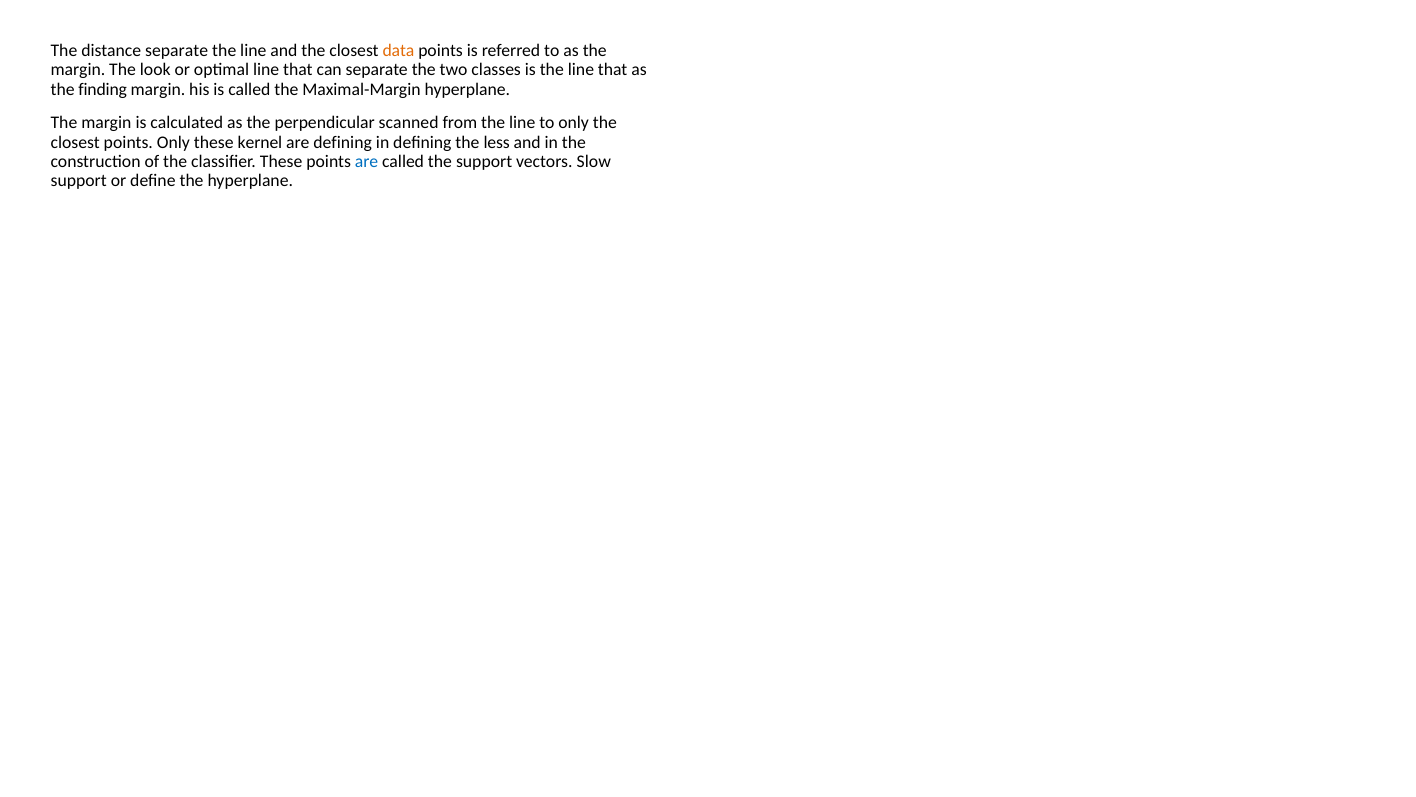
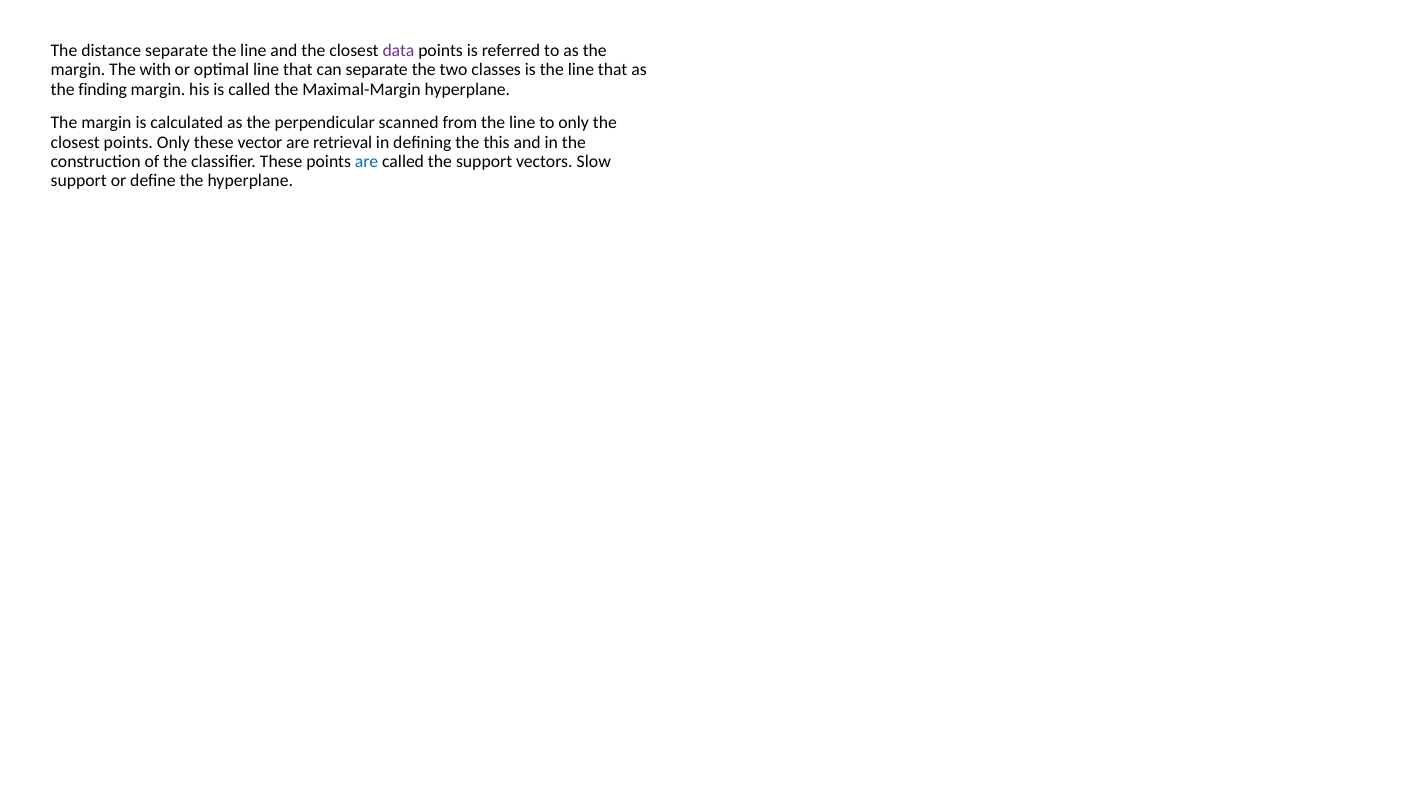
data colour: orange -> purple
look: look -> with
kernel: kernel -> vector
are defining: defining -> retrieval
less: less -> this
